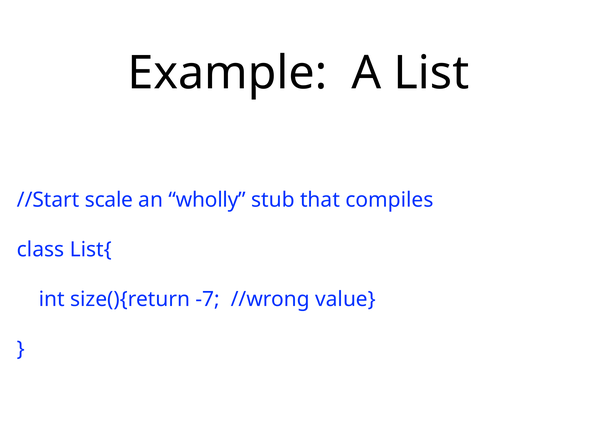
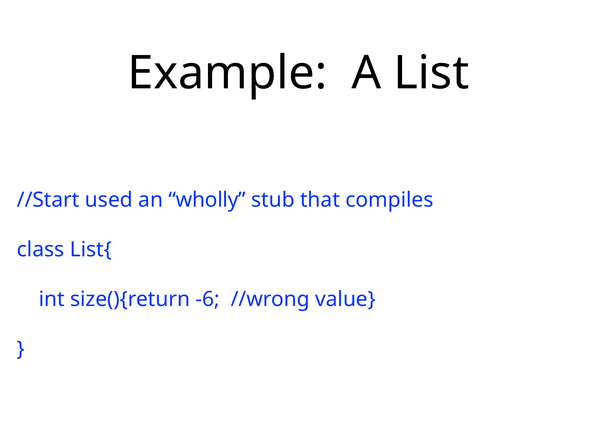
scale: scale -> used
-7: -7 -> -6
